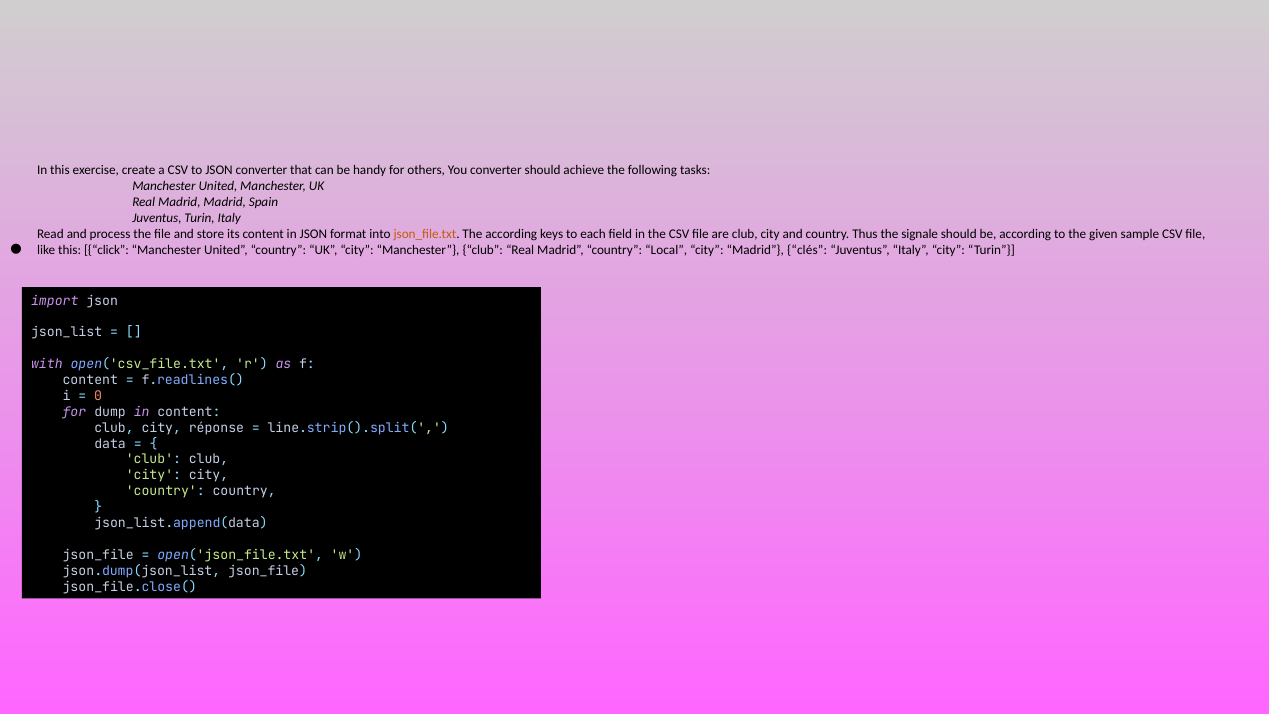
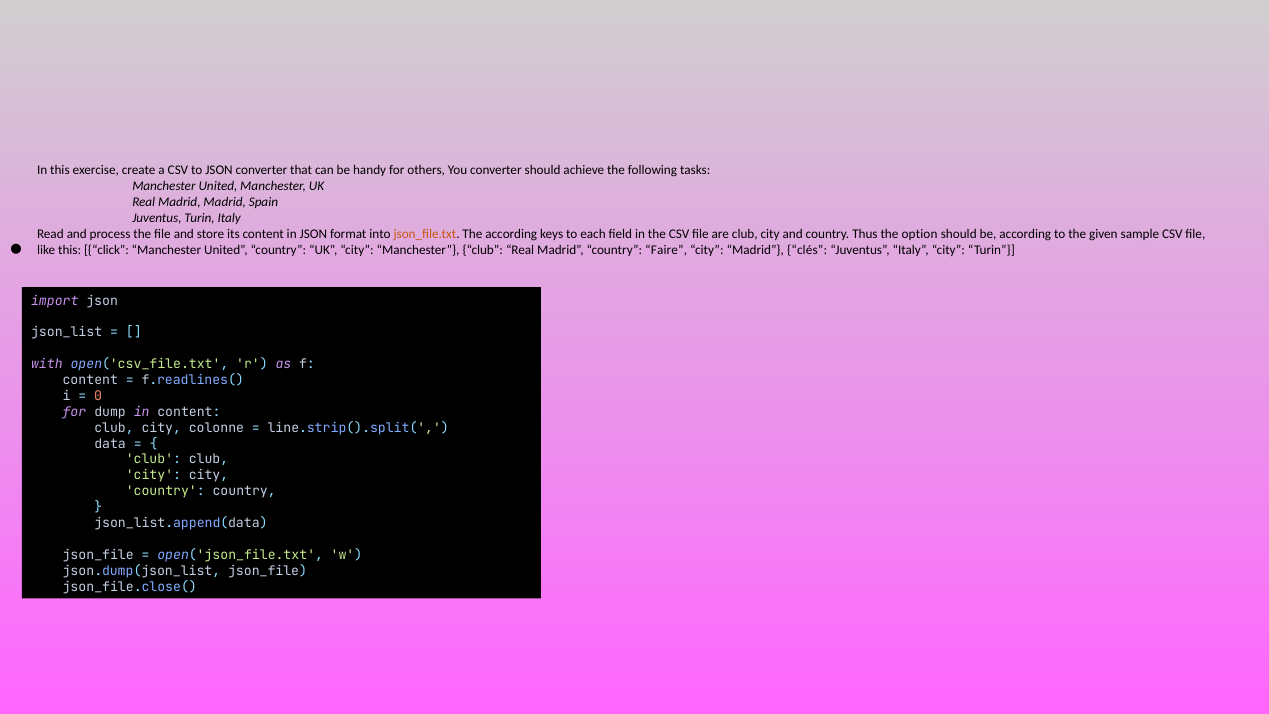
signale: signale -> option
Local: Local -> Faire
réponse: réponse -> colonne
